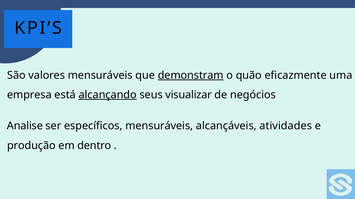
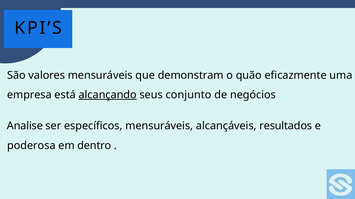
demonstram underline: present -> none
visualizar: visualizar -> conjunto
atividades: atividades -> resultados
produção: produção -> poderosa
